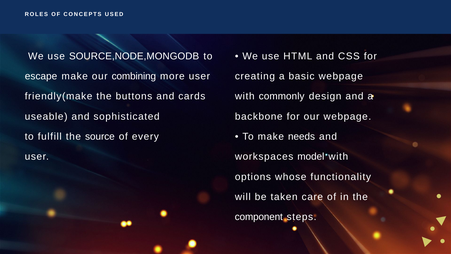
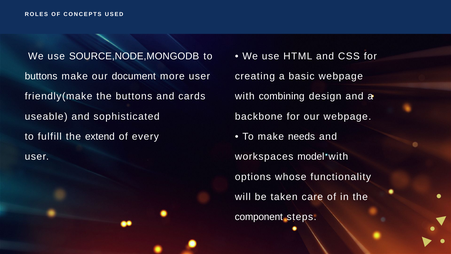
escape at (41, 76): escape -> buttons
combining: combining -> document
commonly: commonly -> combining
source: source -> extend
